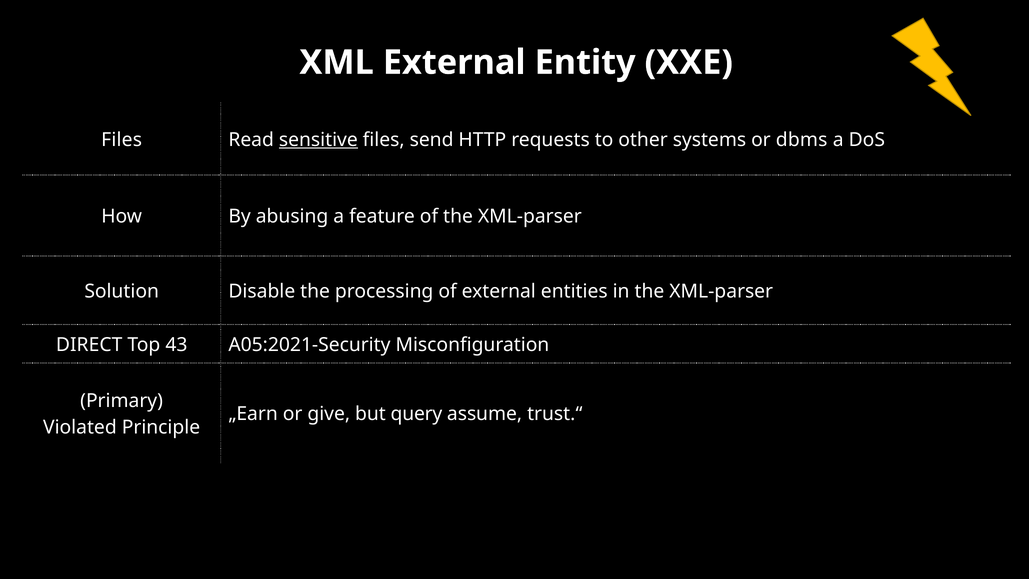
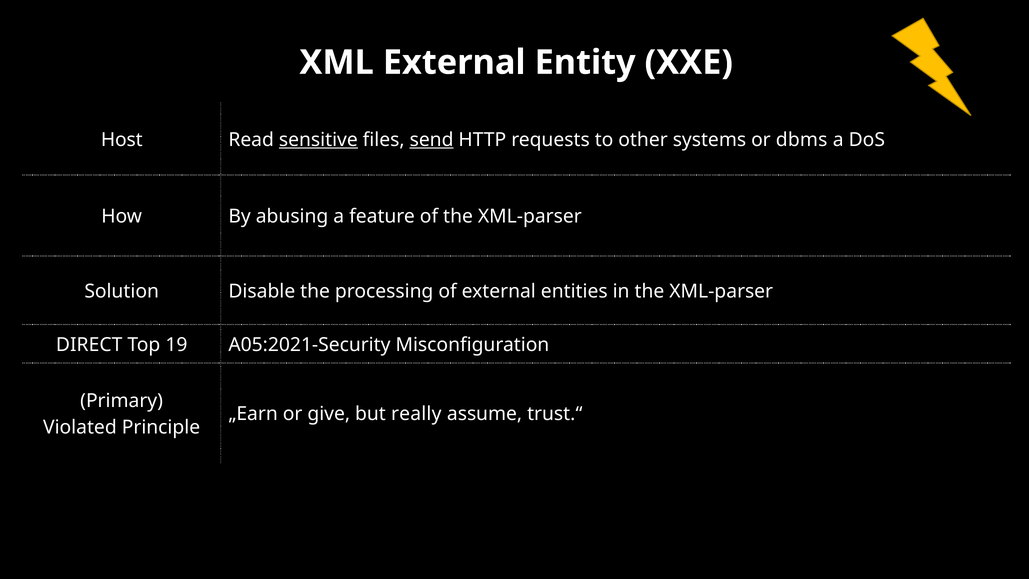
Files at (122, 140): Files -> Host
send underline: none -> present
43: 43 -> 19
query: query -> really
